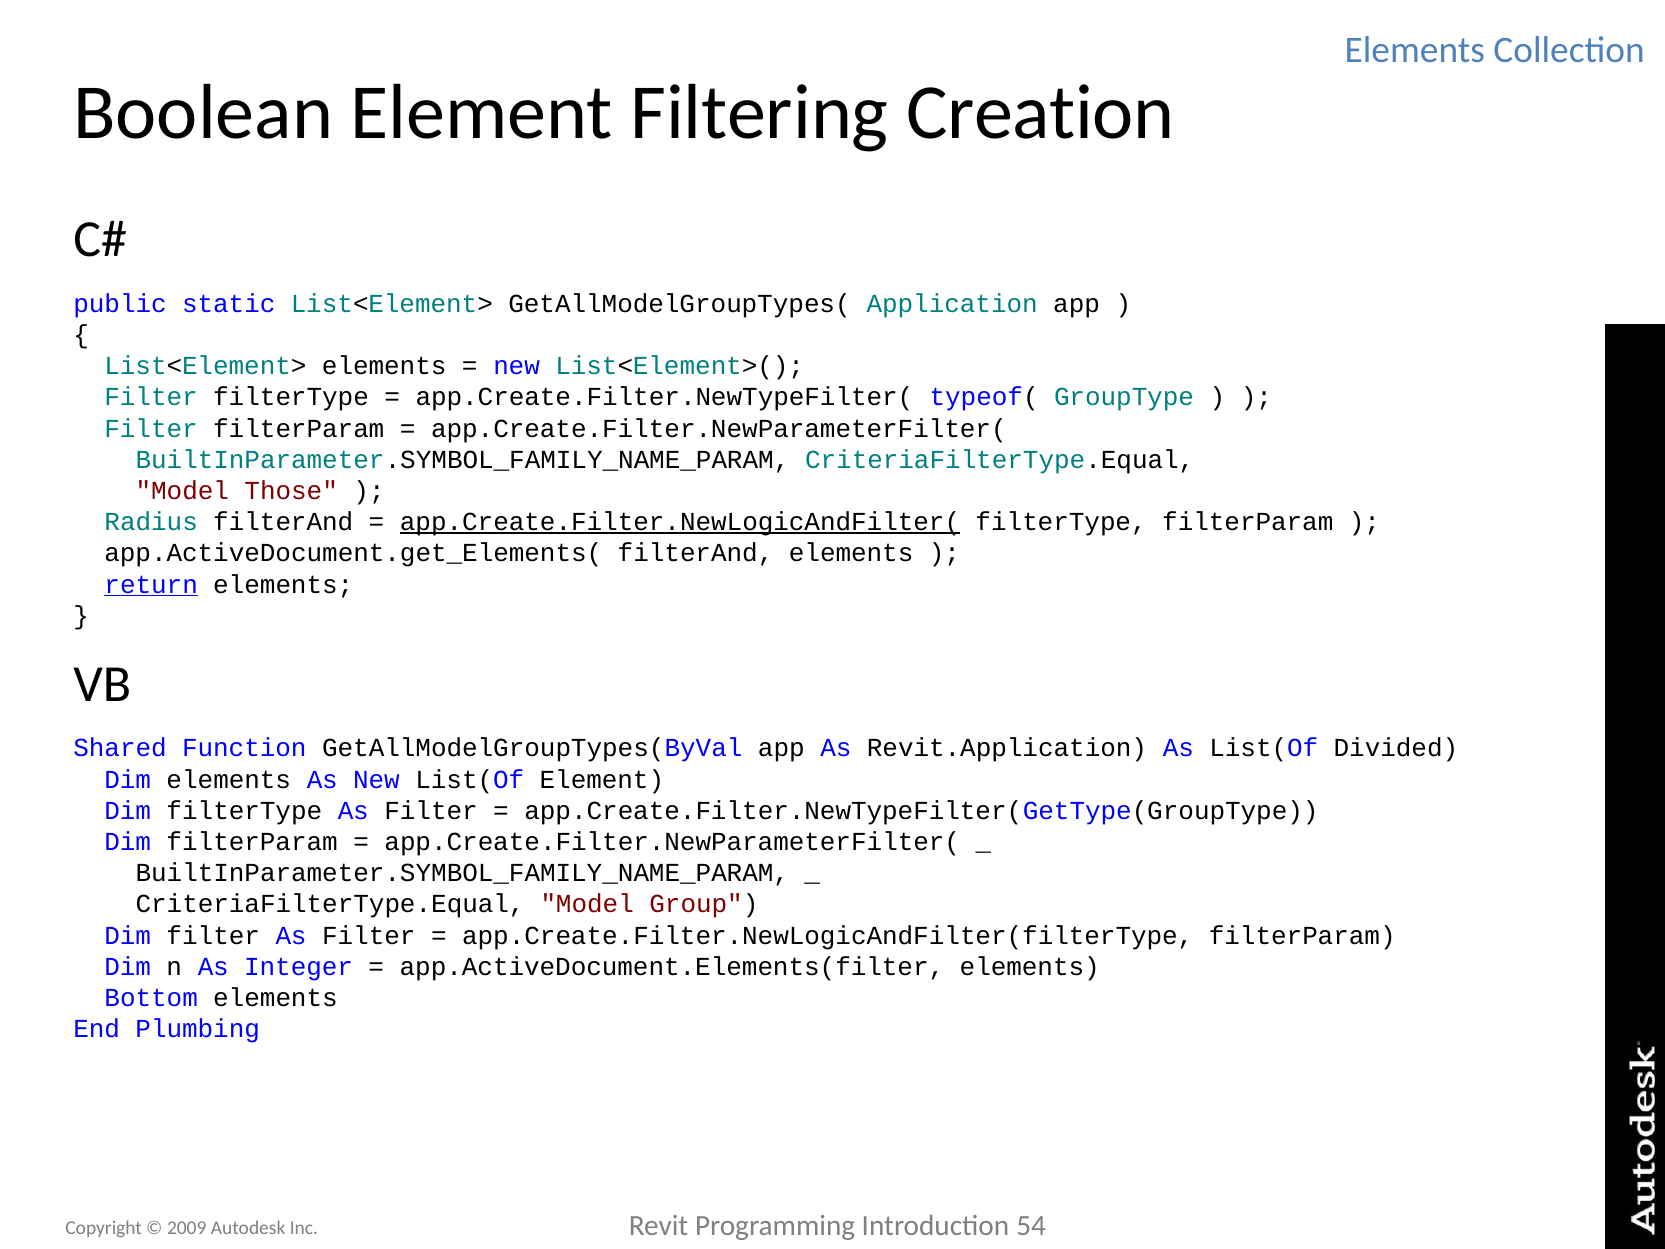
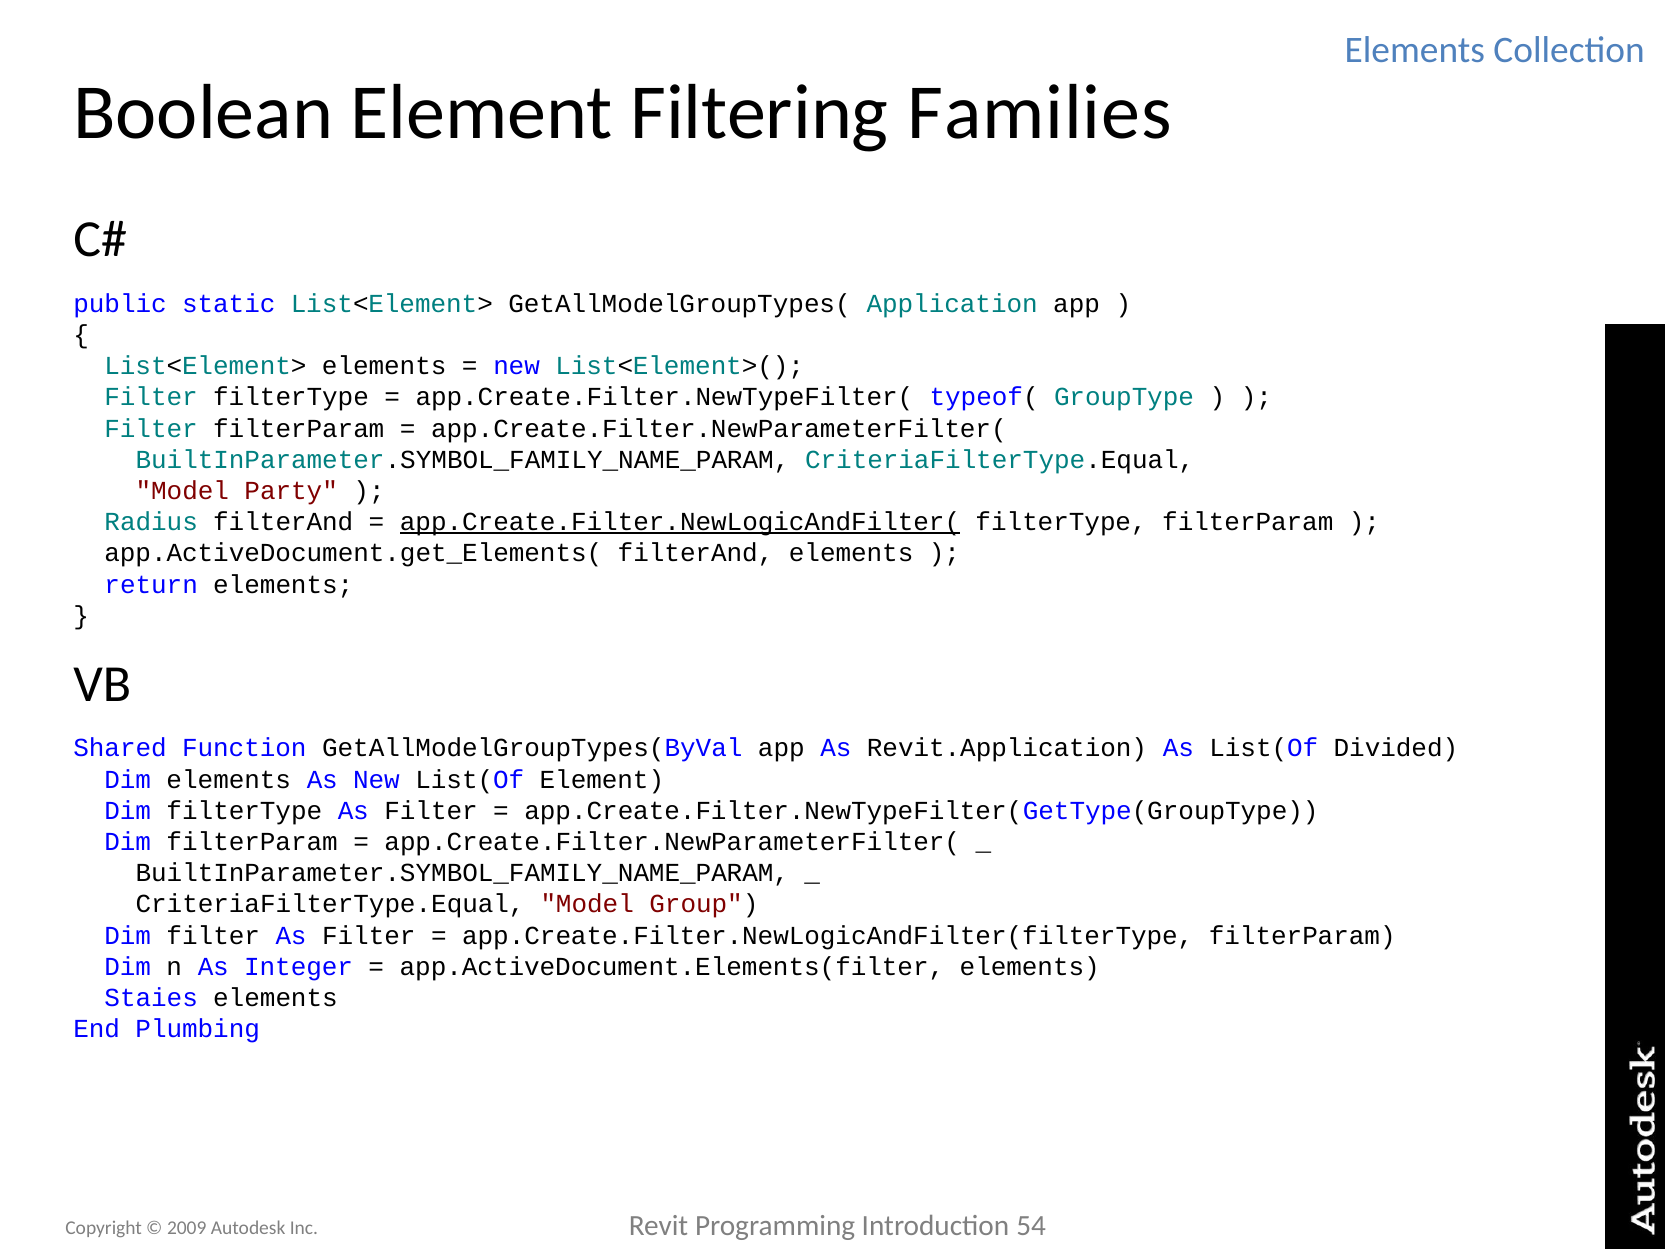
Creation: Creation -> Families
Those: Those -> Party
return underline: present -> none
Bottom: Bottom -> Staies
